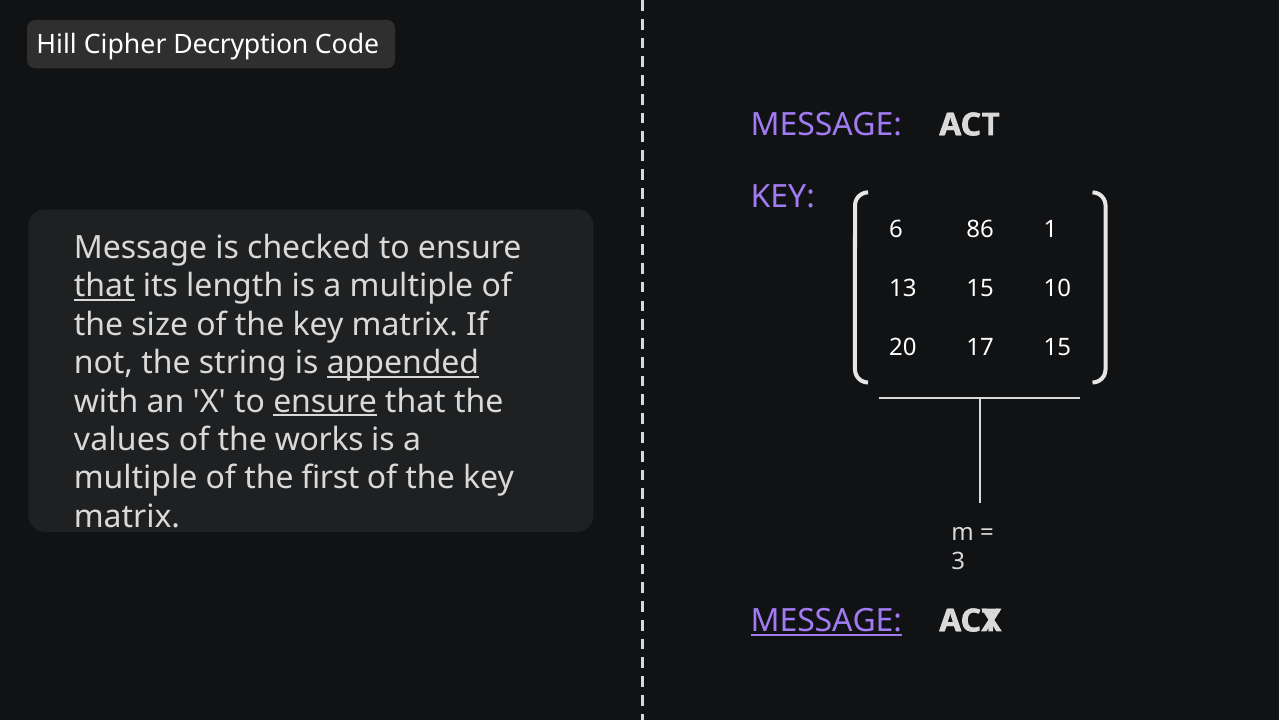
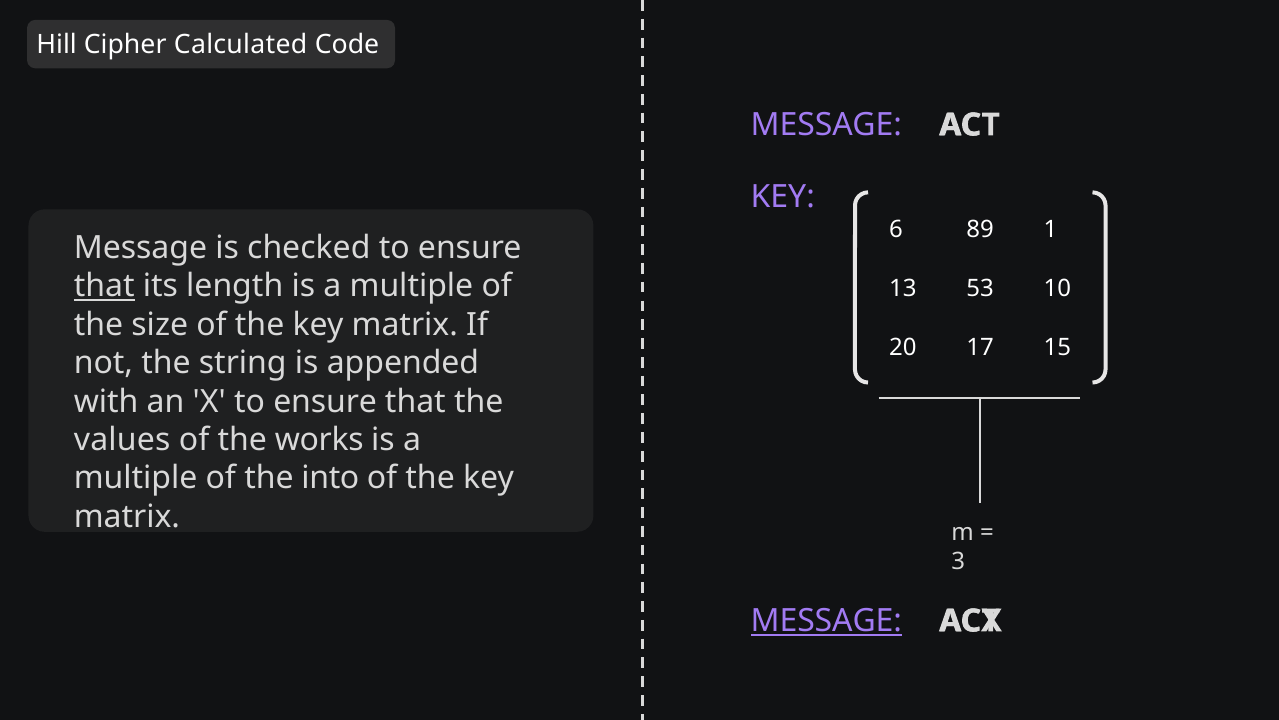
Decryption: Decryption -> Calculated
86: 86 -> 89
13 15: 15 -> 53
appended underline: present -> none
ensure at (325, 401) underline: present -> none
first: first -> into
